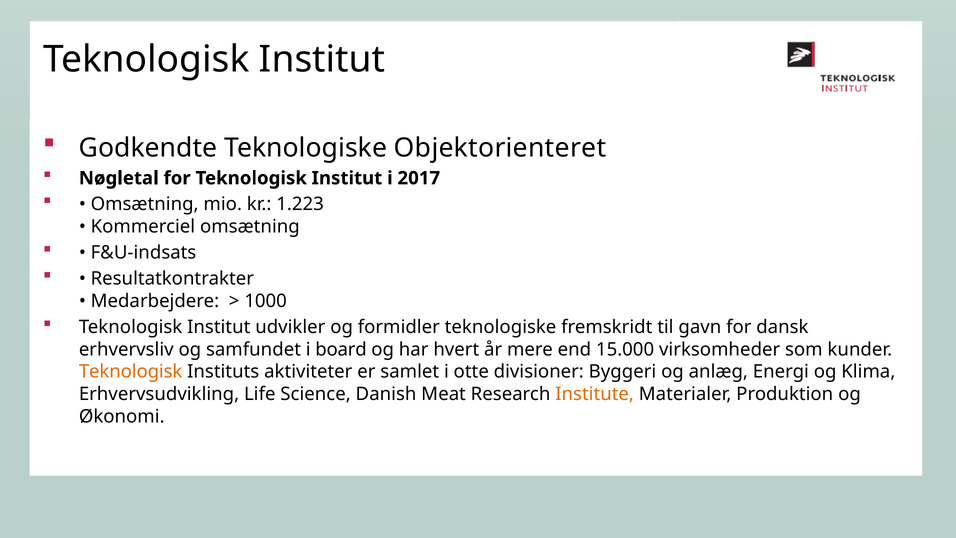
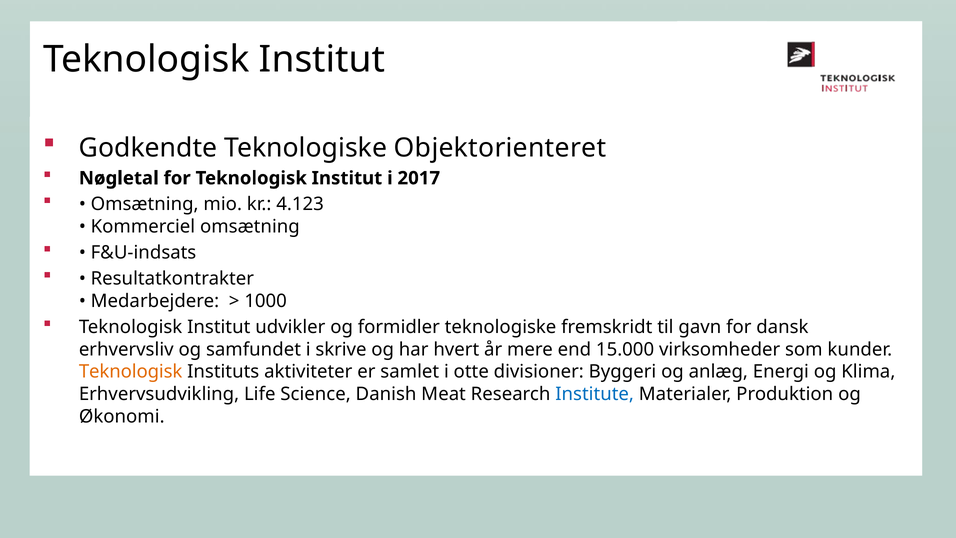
1.223: 1.223 -> 4.123
board: board -> skrive
Institute colour: orange -> blue
